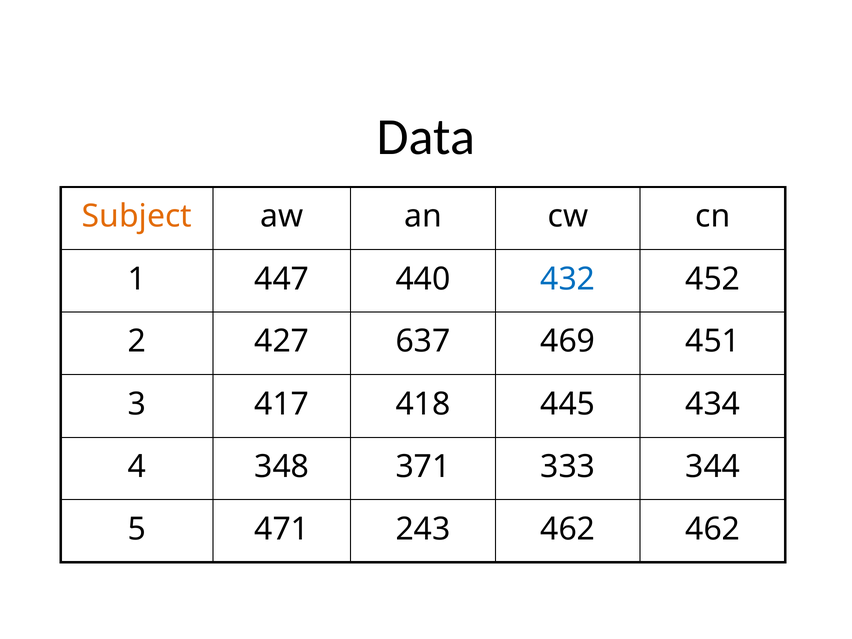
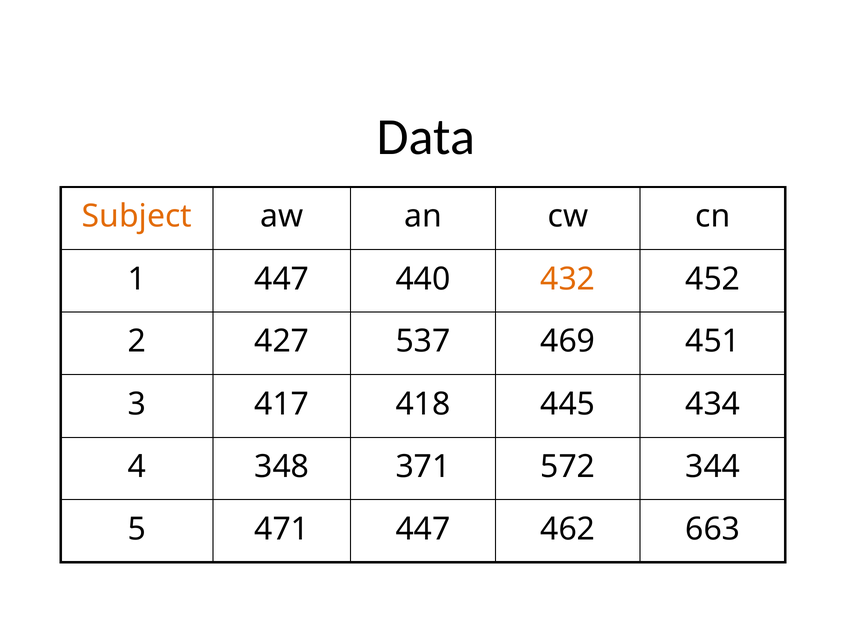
432 colour: blue -> orange
637: 637 -> 537
333: 333 -> 572
471 243: 243 -> 447
462 462: 462 -> 663
